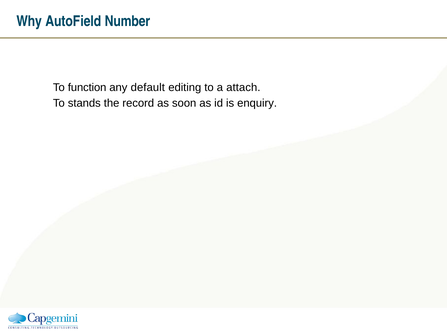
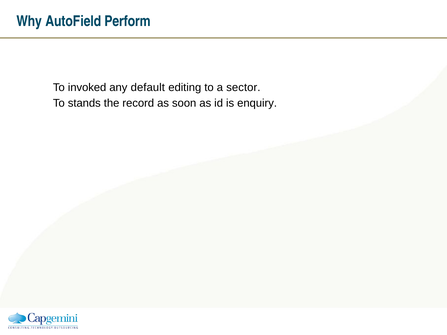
Number: Number -> Perform
function: function -> invoked
attach: attach -> sector
